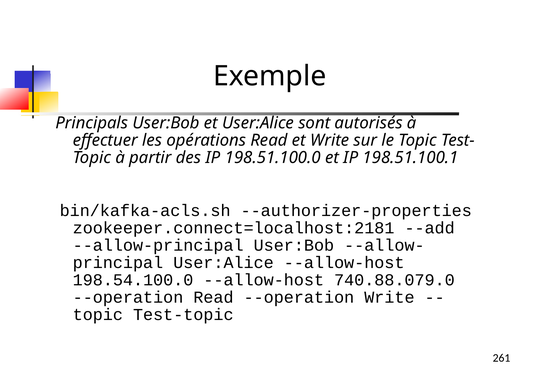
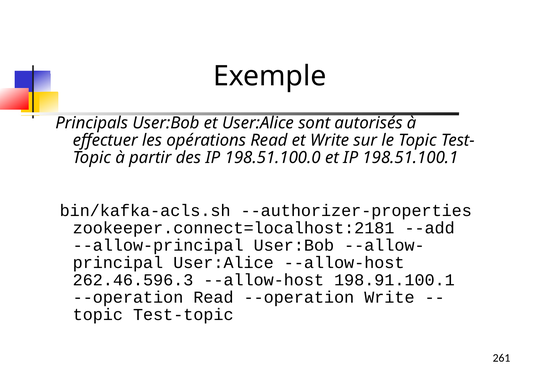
198.54.100.0: 198.54.100.0 -> 262.46.596.3
740.88.079.0: 740.88.079.0 -> 198.91.100.1
